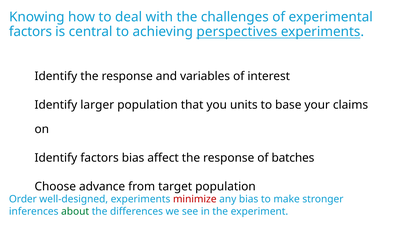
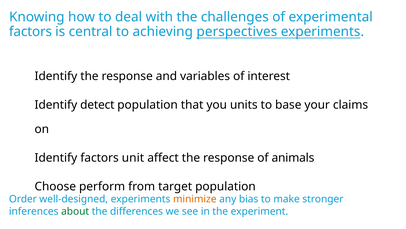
larger: larger -> detect
factors bias: bias -> unit
batches: batches -> animals
advance: advance -> perform
minimize colour: red -> orange
